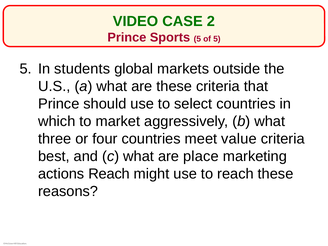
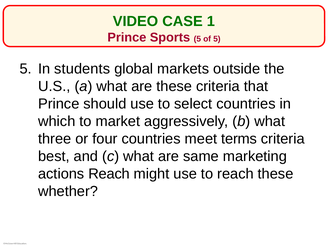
2: 2 -> 1
value: value -> terms
place: place -> same
reasons: reasons -> whether
